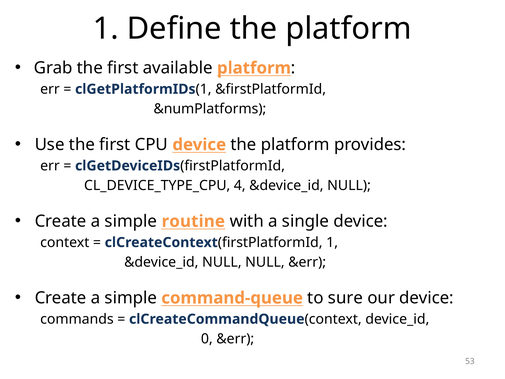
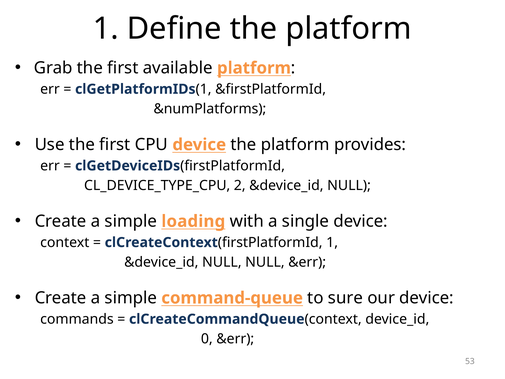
4: 4 -> 2
routine: routine -> loading
